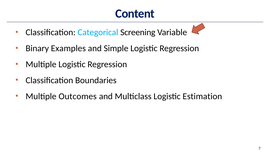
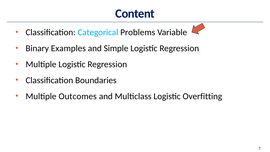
Screening: Screening -> Problems
Estimation: Estimation -> Overfitting
